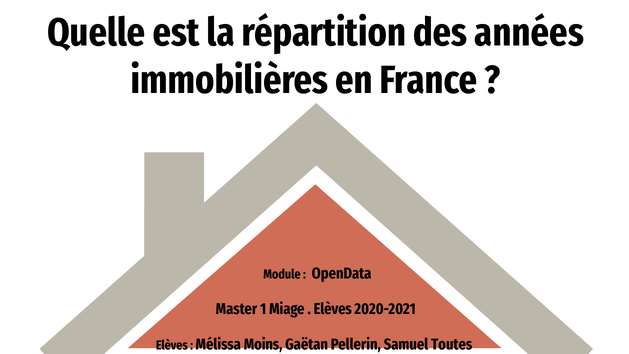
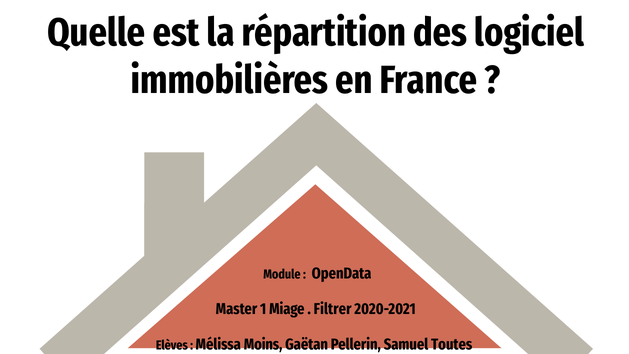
années: années -> logiciel
Elèves at (333, 309): Elèves -> Filtrer
